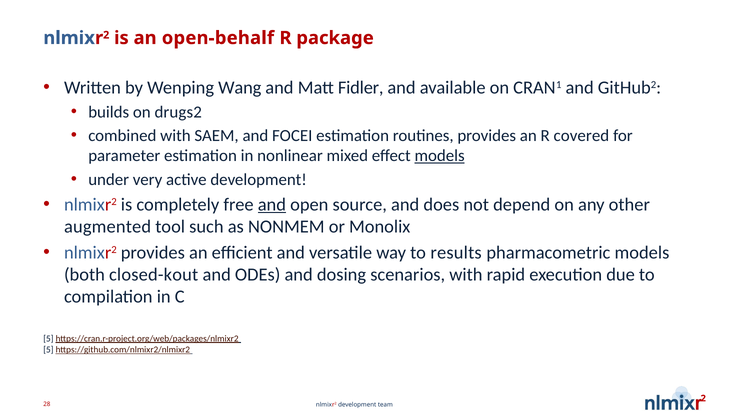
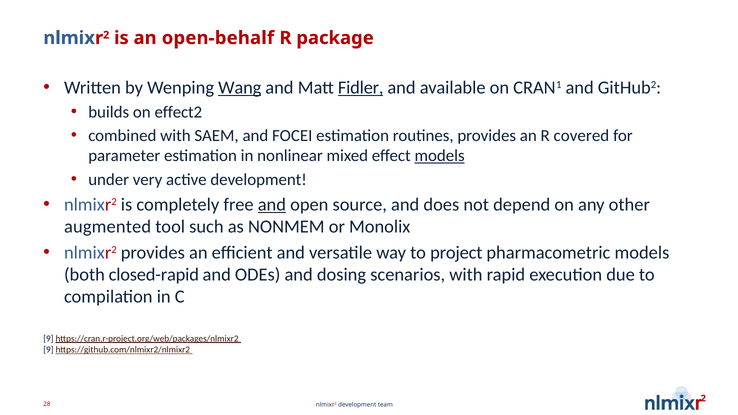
Wang underline: none -> present
Fidler underline: none -> present
drugs2: drugs2 -> effect2
results: results -> project
closed-kout: closed-kout -> closed-rapid
5 at (48, 339): 5 -> 9
5 at (48, 350): 5 -> 9
